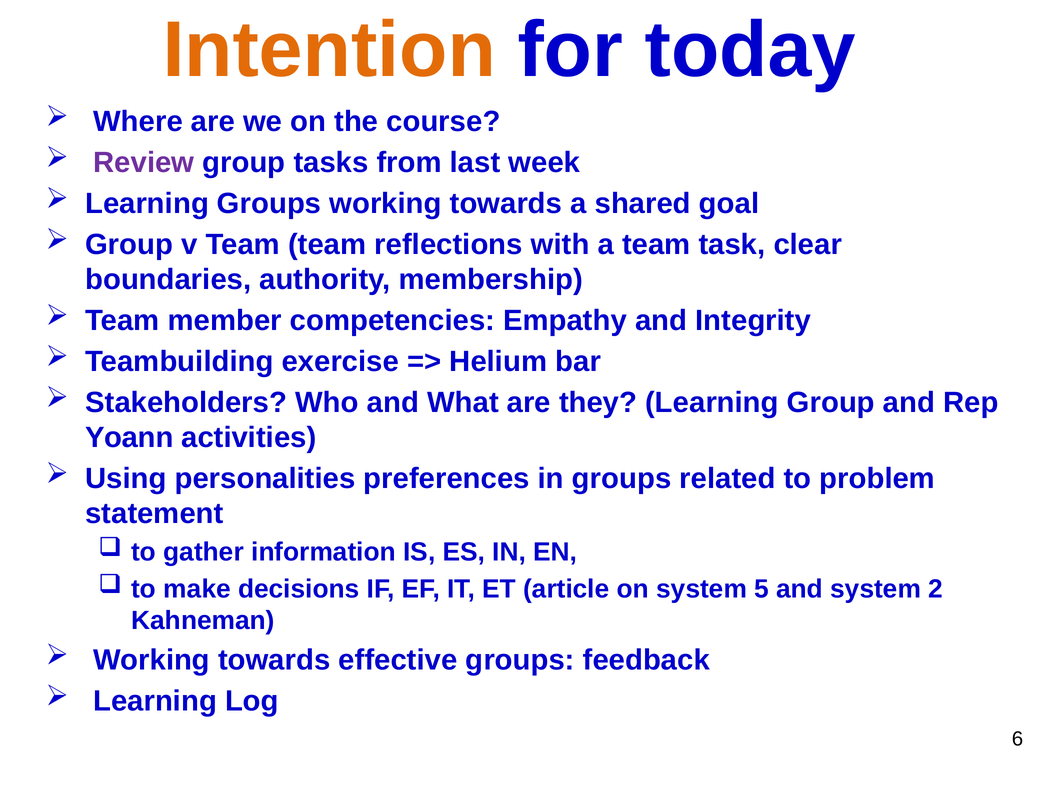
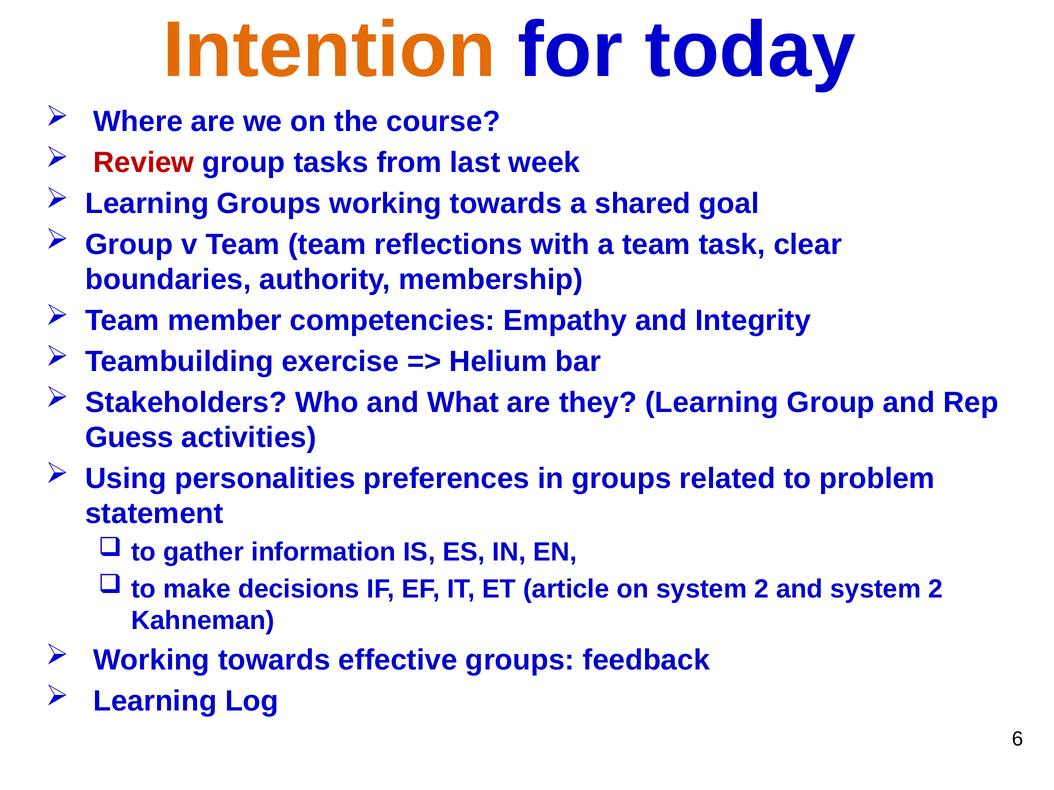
Review colour: purple -> red
Yoann: Yoann -> Guess
on system 5: 5 -> 2
